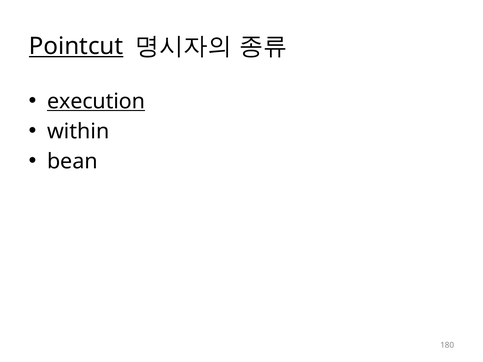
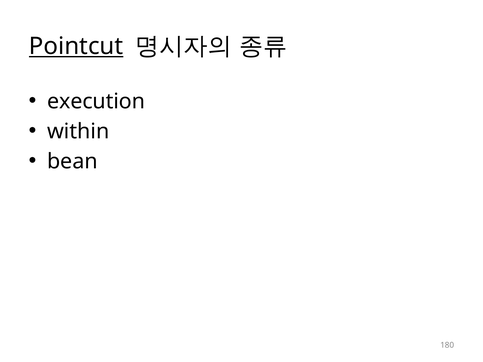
execution underline: present -> none
